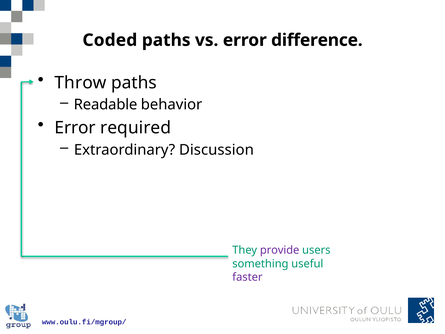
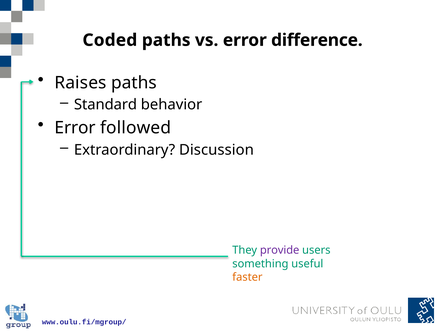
Throw: Throw -> Raises
Readable: Readable -> Standard
required: required -> followed
faster colour: purple -> orange
